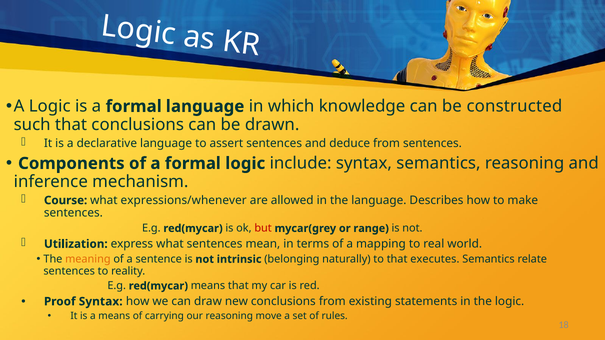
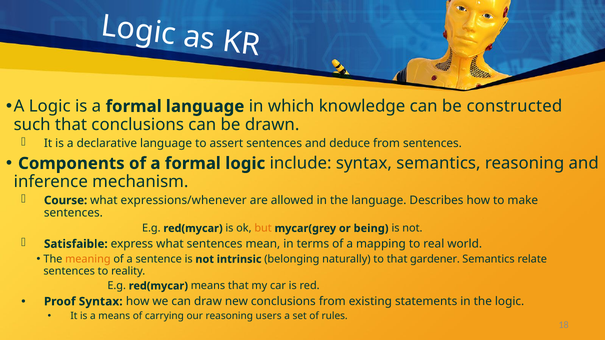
but colour: red -> orange
range: range -> being
Utilization: Utilization -> Satisfaible
executes: executes -> gardener
move: move -> users
